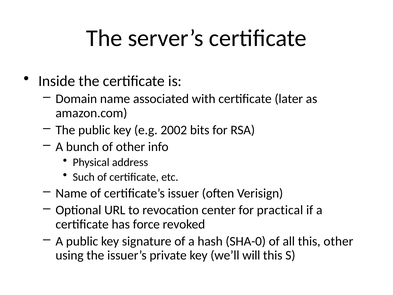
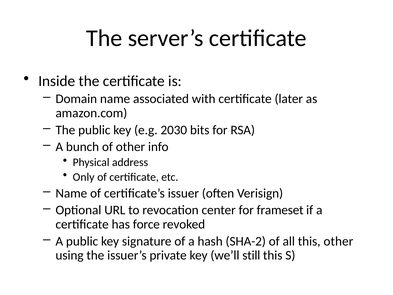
2002: 2002 -> 2030
Such: Such -> Only
practical: practical -> frameset
SHA-0: SHA-0 -> SHA-2
will: will -> still
